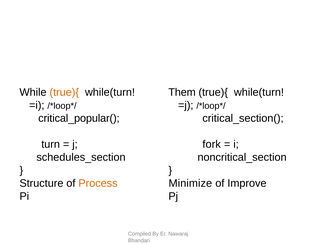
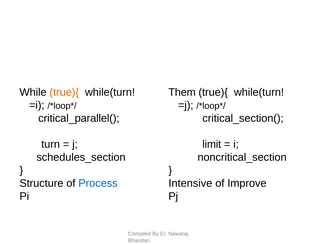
critical_popular(: critical_popular( -> critical_parallel(
fork: fork -> limit
Process colour: orange -> blue
Minimize: Minimize -> Intensive
